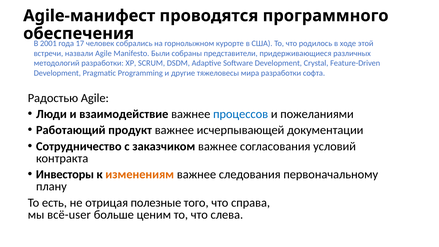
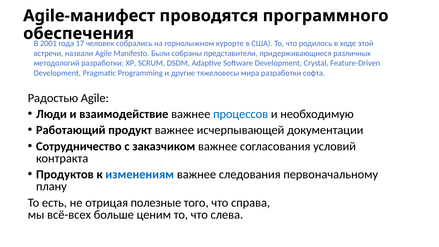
пожеланиями: пожеланиями -> необходимую
Инвесторы: Инвесторы -> Продуктов
изменениям colour: orange -> blue
всё-user: всё-user -> всё-всех
